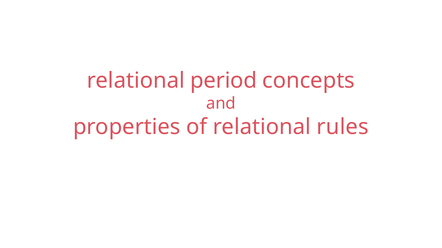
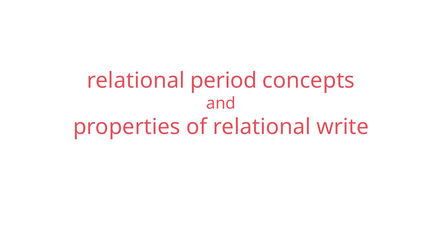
rules: rules -> write
